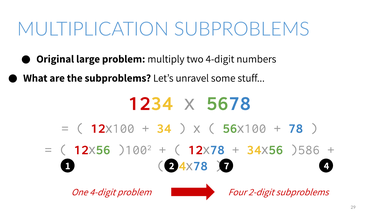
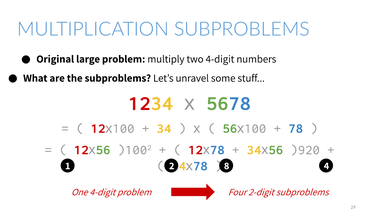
)586: )586 -> )920
7: 7 -> 8
